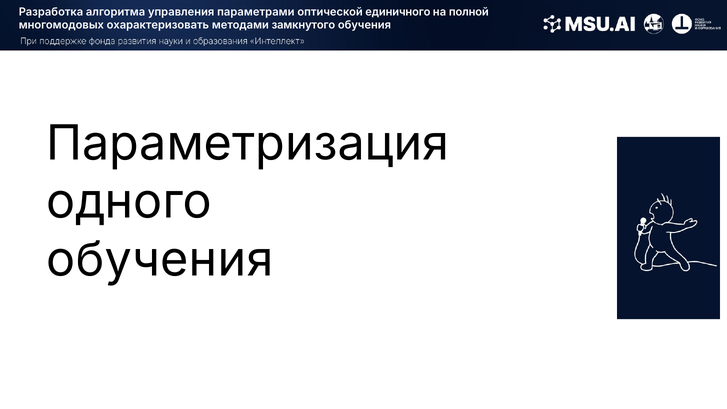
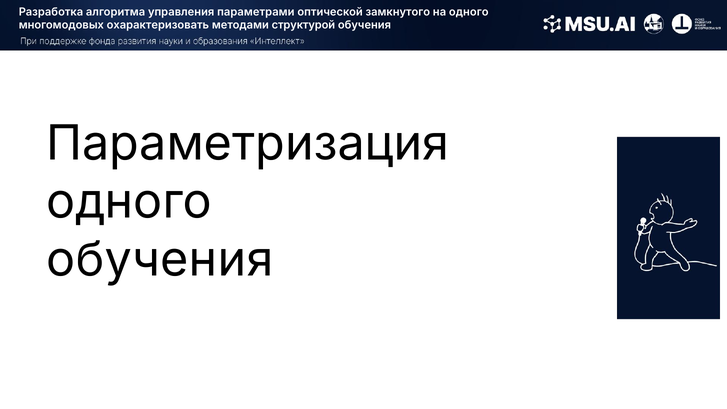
единичного: единичного -> замкнутого
на полной: полной -> одного
замкнутого: замкнутого -> структурой
